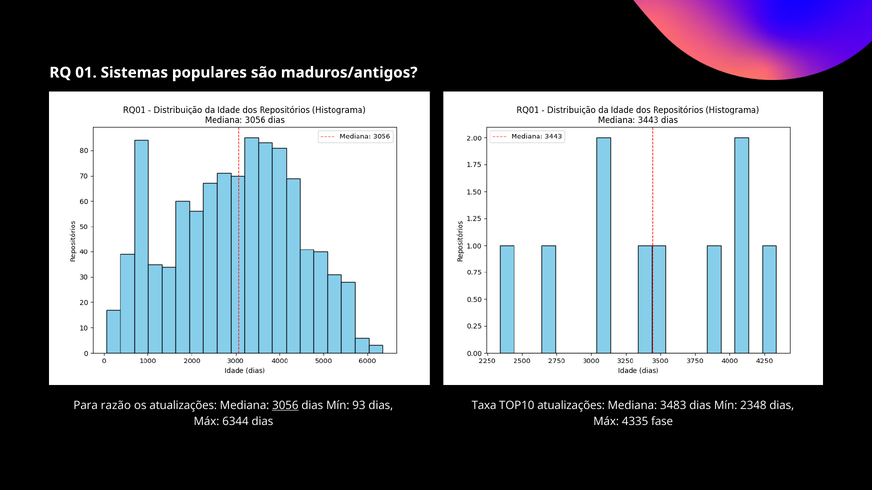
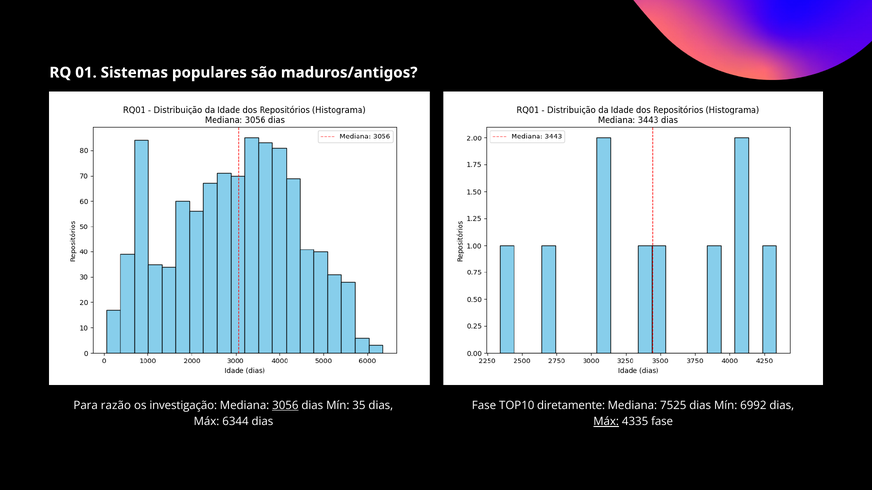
os atualizações: atualizações -> investigação
93: 93 -> 35
Taxa at (484, 406): Taxa -> Fase
TOP10 atualizações: atualizações -> diretamente
3483: 3483 -> 7525
2348: 2348 -> 6992
Máx at (606, 422) underline: none -> present
